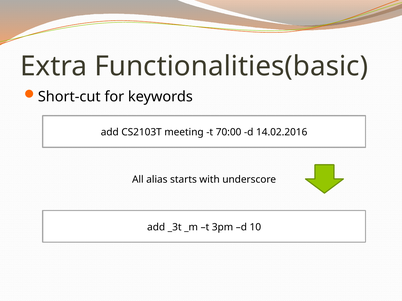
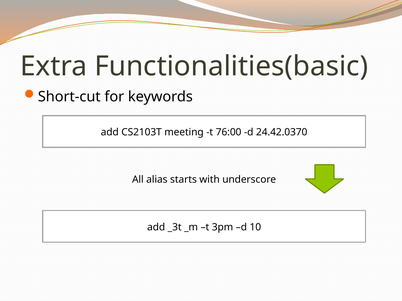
70:00: 70:00 -> 76:00
14.02.2016: 14.02.2016 -> 24.42.0370
